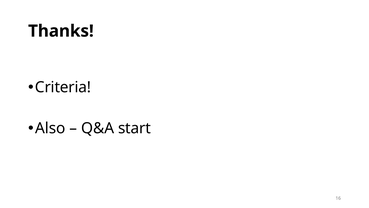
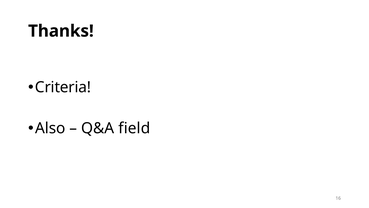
start: start -> field
